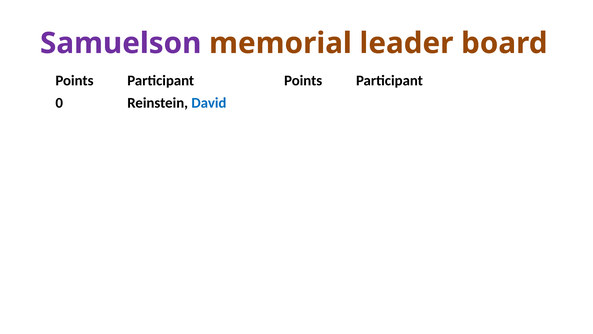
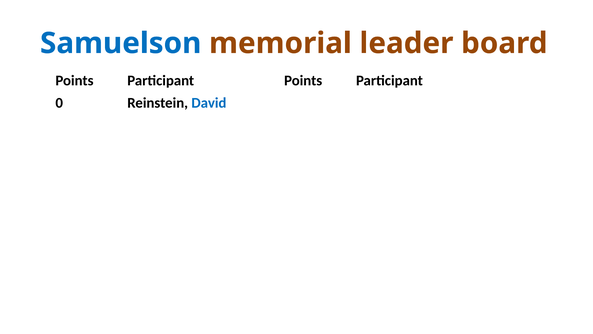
Samuelson colour: purple -> blue
